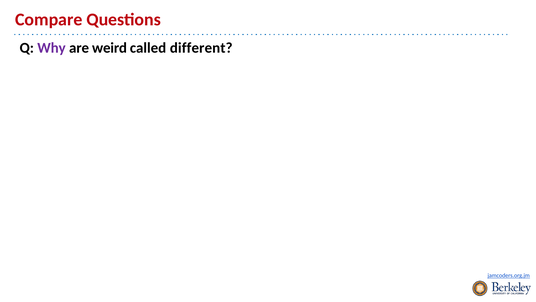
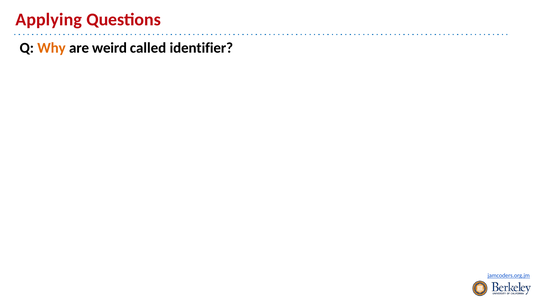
Compare: Compare -> Applying
Why colour: purple -> orange
different: different -> identifier
